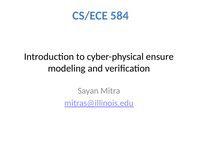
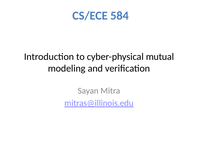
ensure: ensure -> mutual
